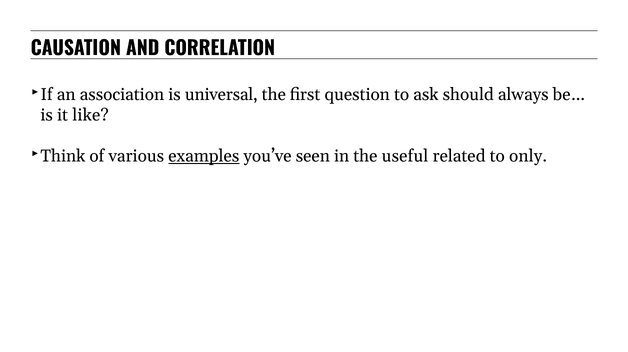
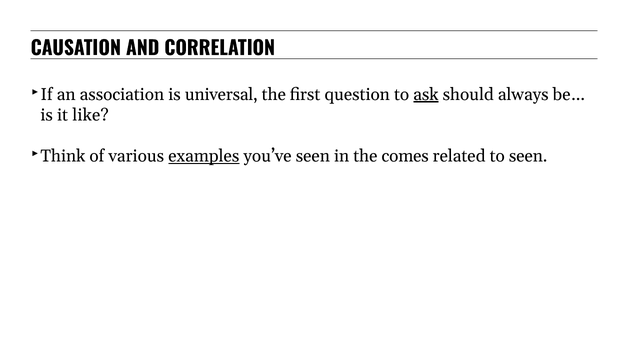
ask underline: none -> present
useful: useful -> comes
to only: only -> seen
